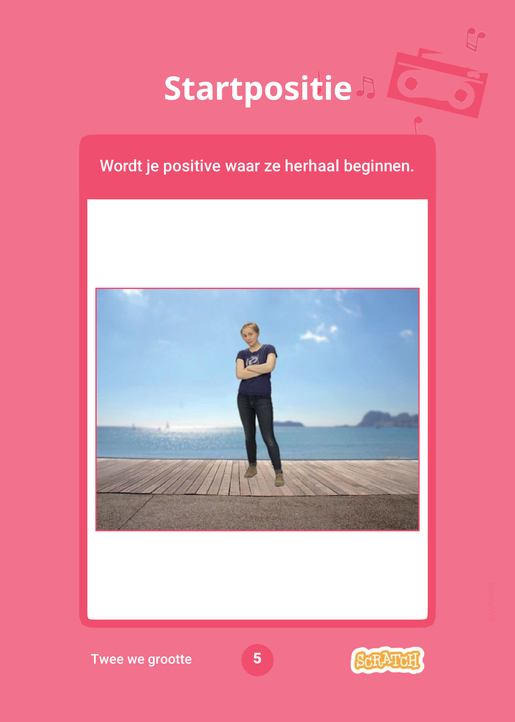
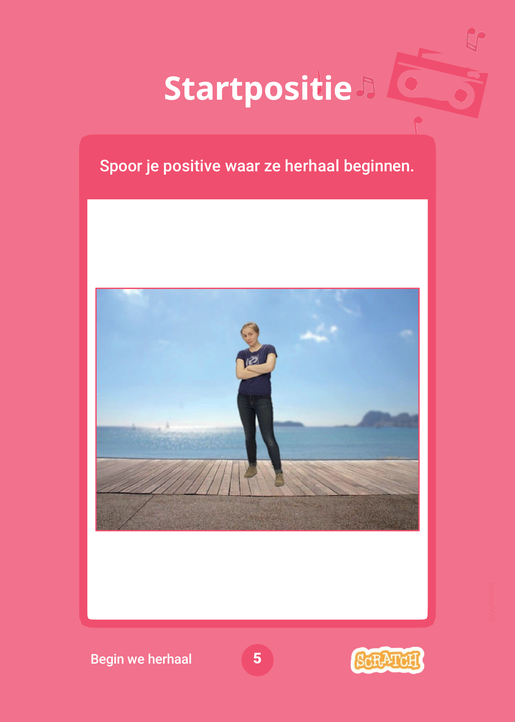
Wordt: Wordt -> Spoor
Twee: Twee -> Begin
we grootte: grootte -> herhaal
